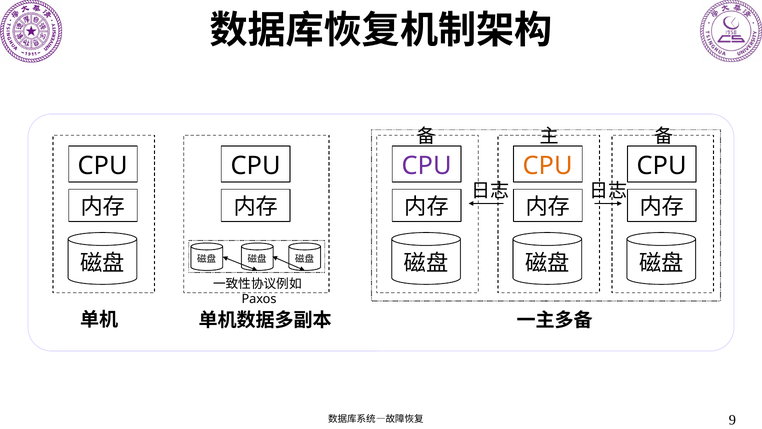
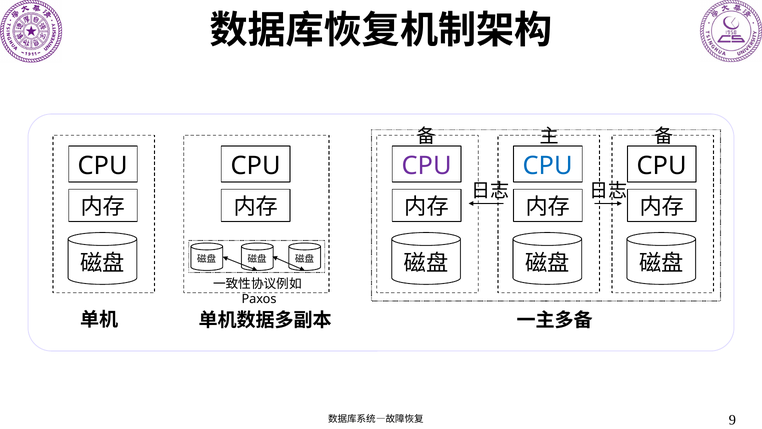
CPU at (548, 166) colour: orange -> blue
